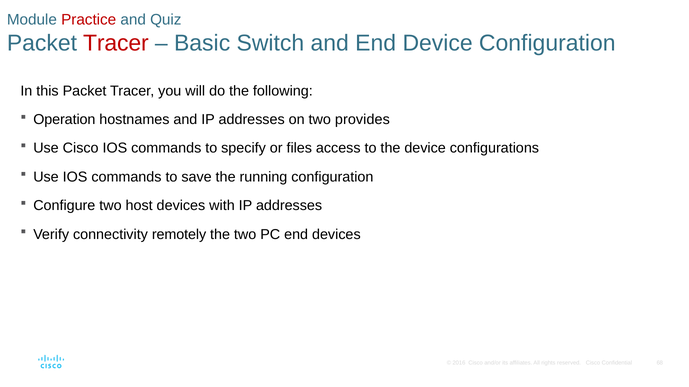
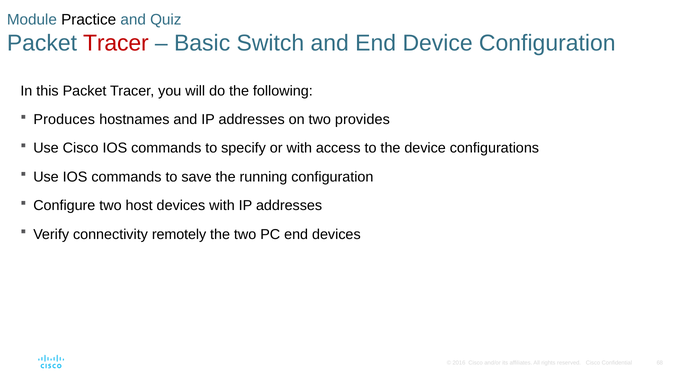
Practice colour: red -> black
Operation: Operation -> Produces
or files: files -> with
